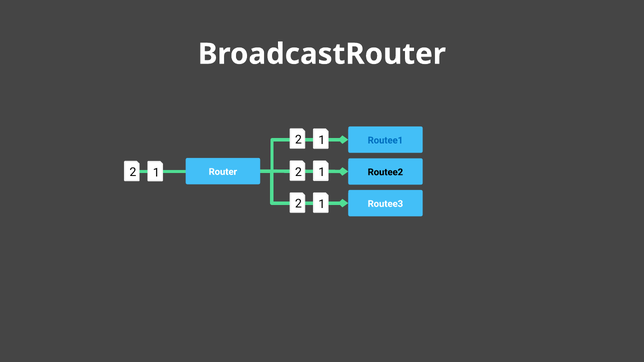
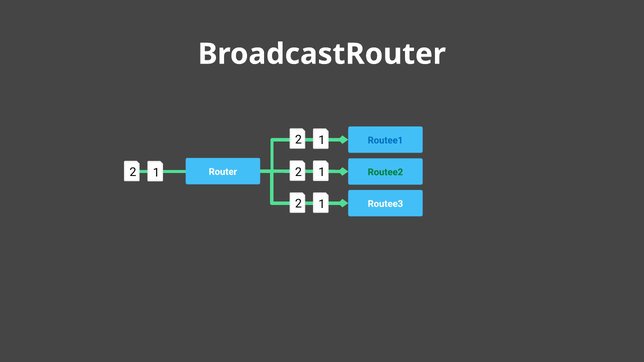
Routee2 colour: black -> green
